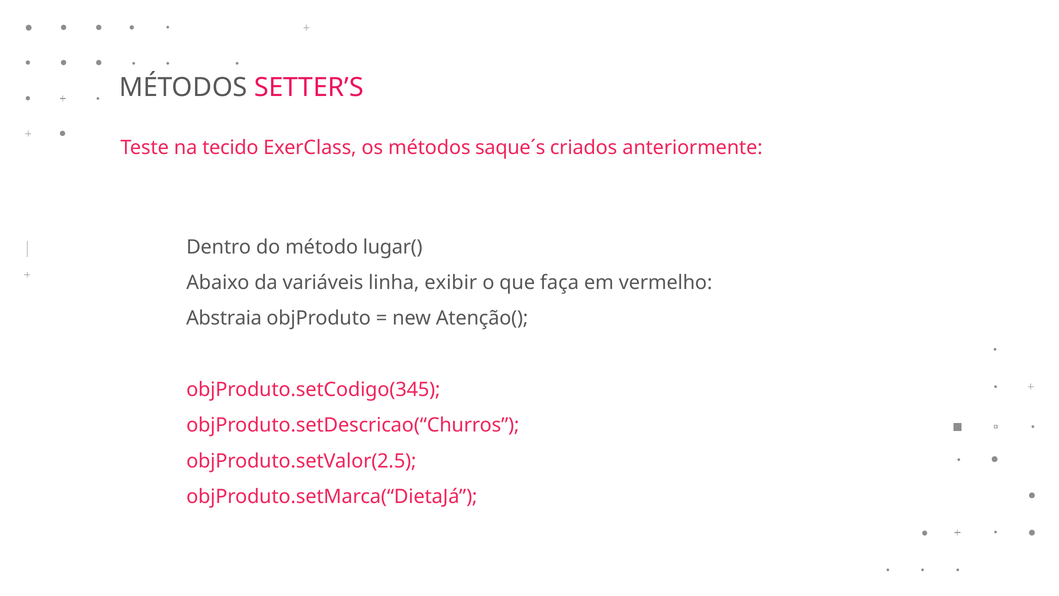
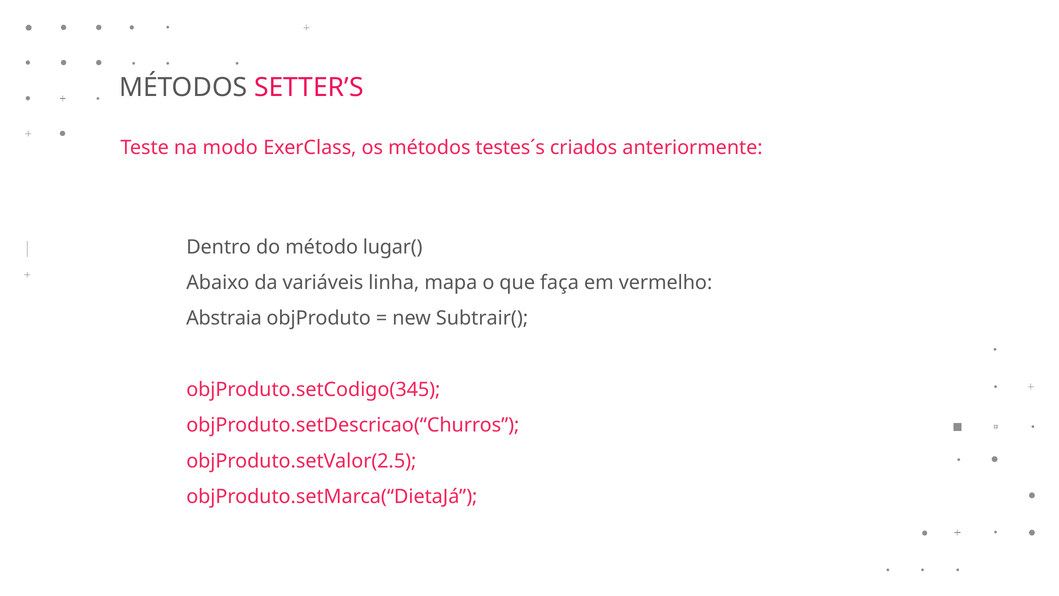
tecido: tecido -> modo
saque´s: saque´s -> testes´s
exibir: exibir -> mapa
Atenção(: Atenção( -> Subtrair(
